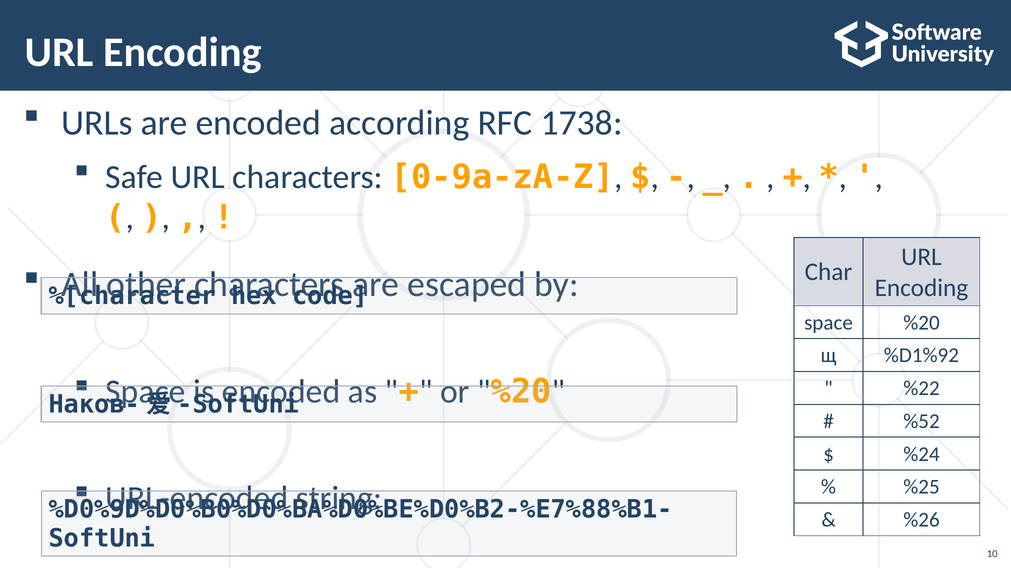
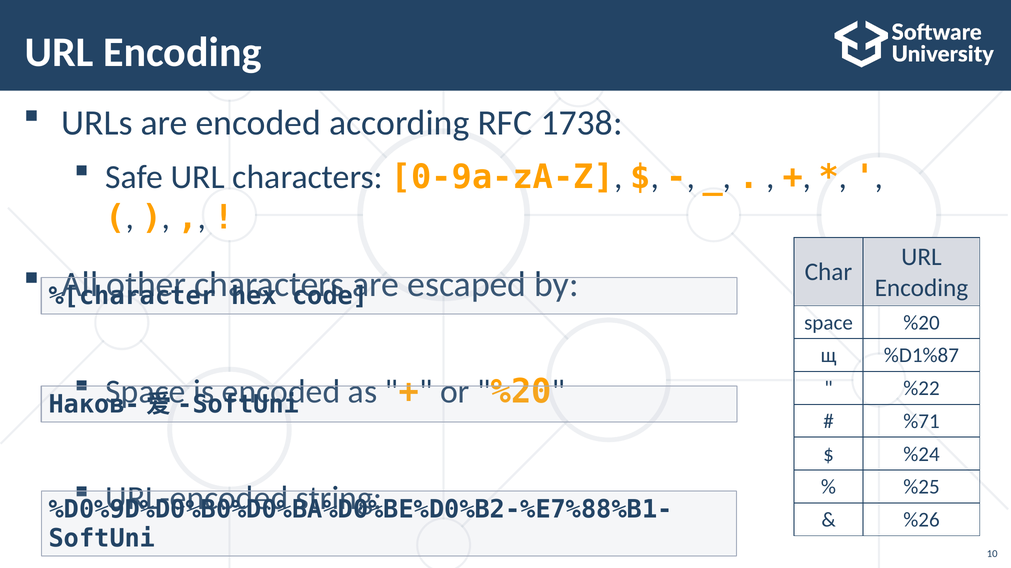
%D1%92: %D1%92 -> %D1%87
%52: %52 -> %71
